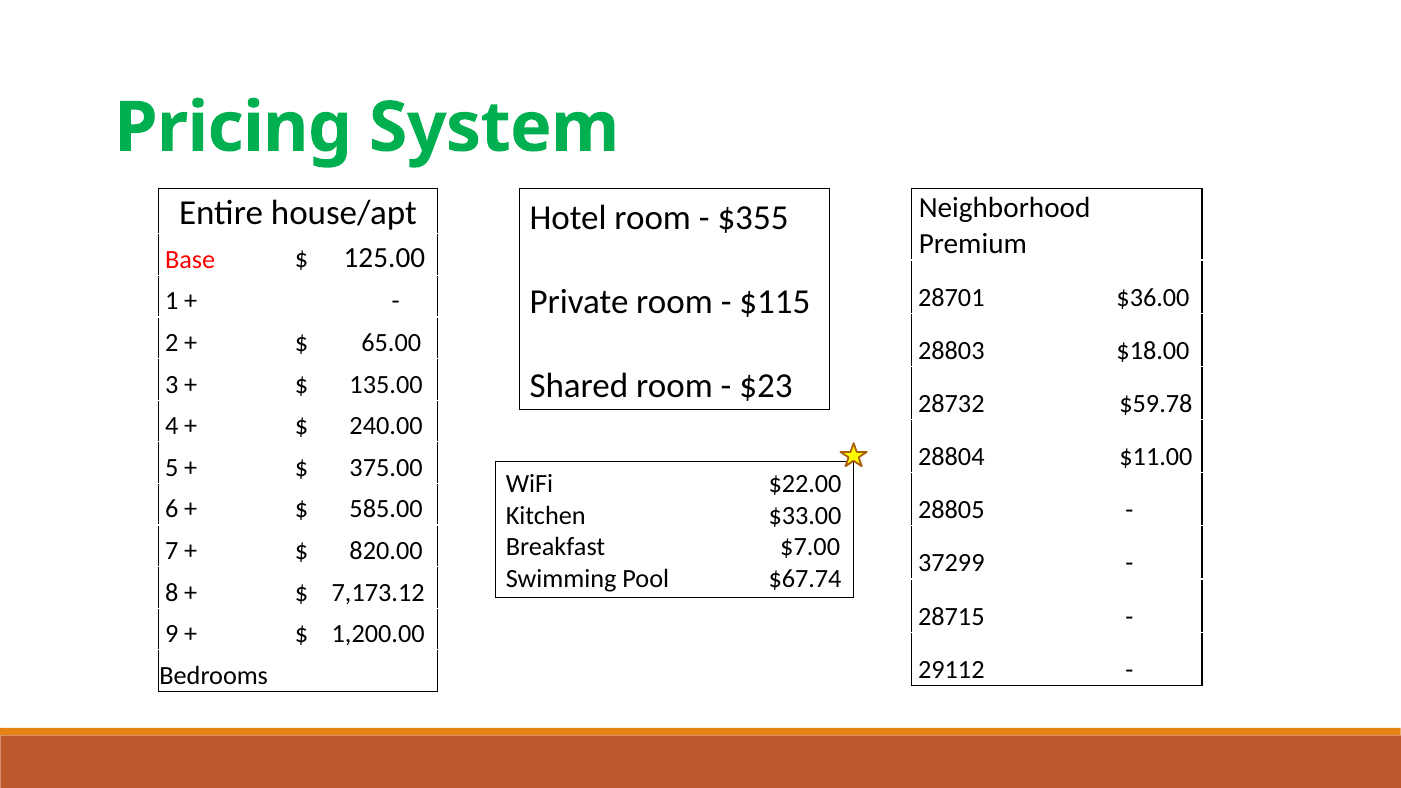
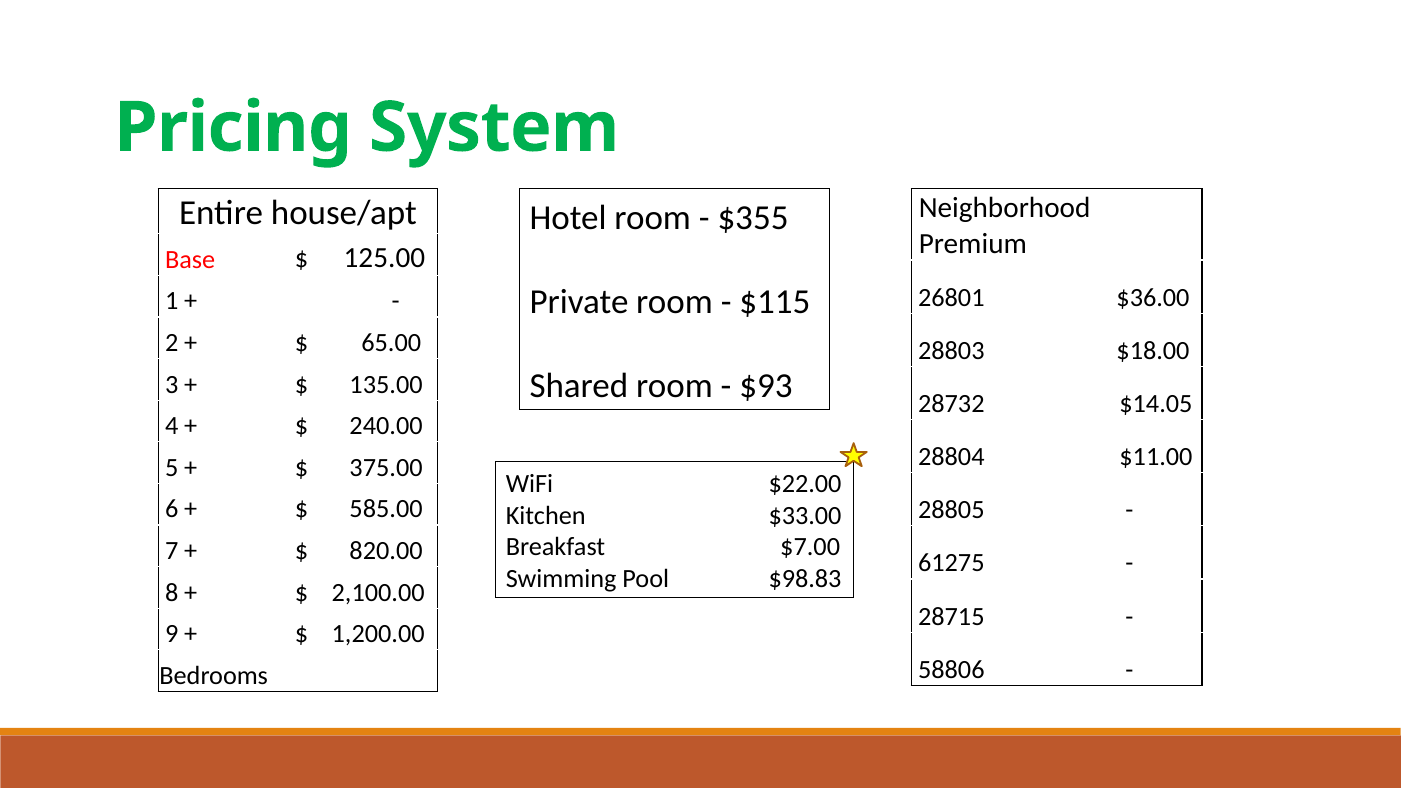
28701: 28701 -> 26801
$23: $23 -> $93
$59.78: $59.78 -> $14.05
37299: 37299 -> 61275
$67.74: $67.74 -> $98.83
7,173.12: 7,173.12 -> 2,100.00
29112: 29112 -> 58806
